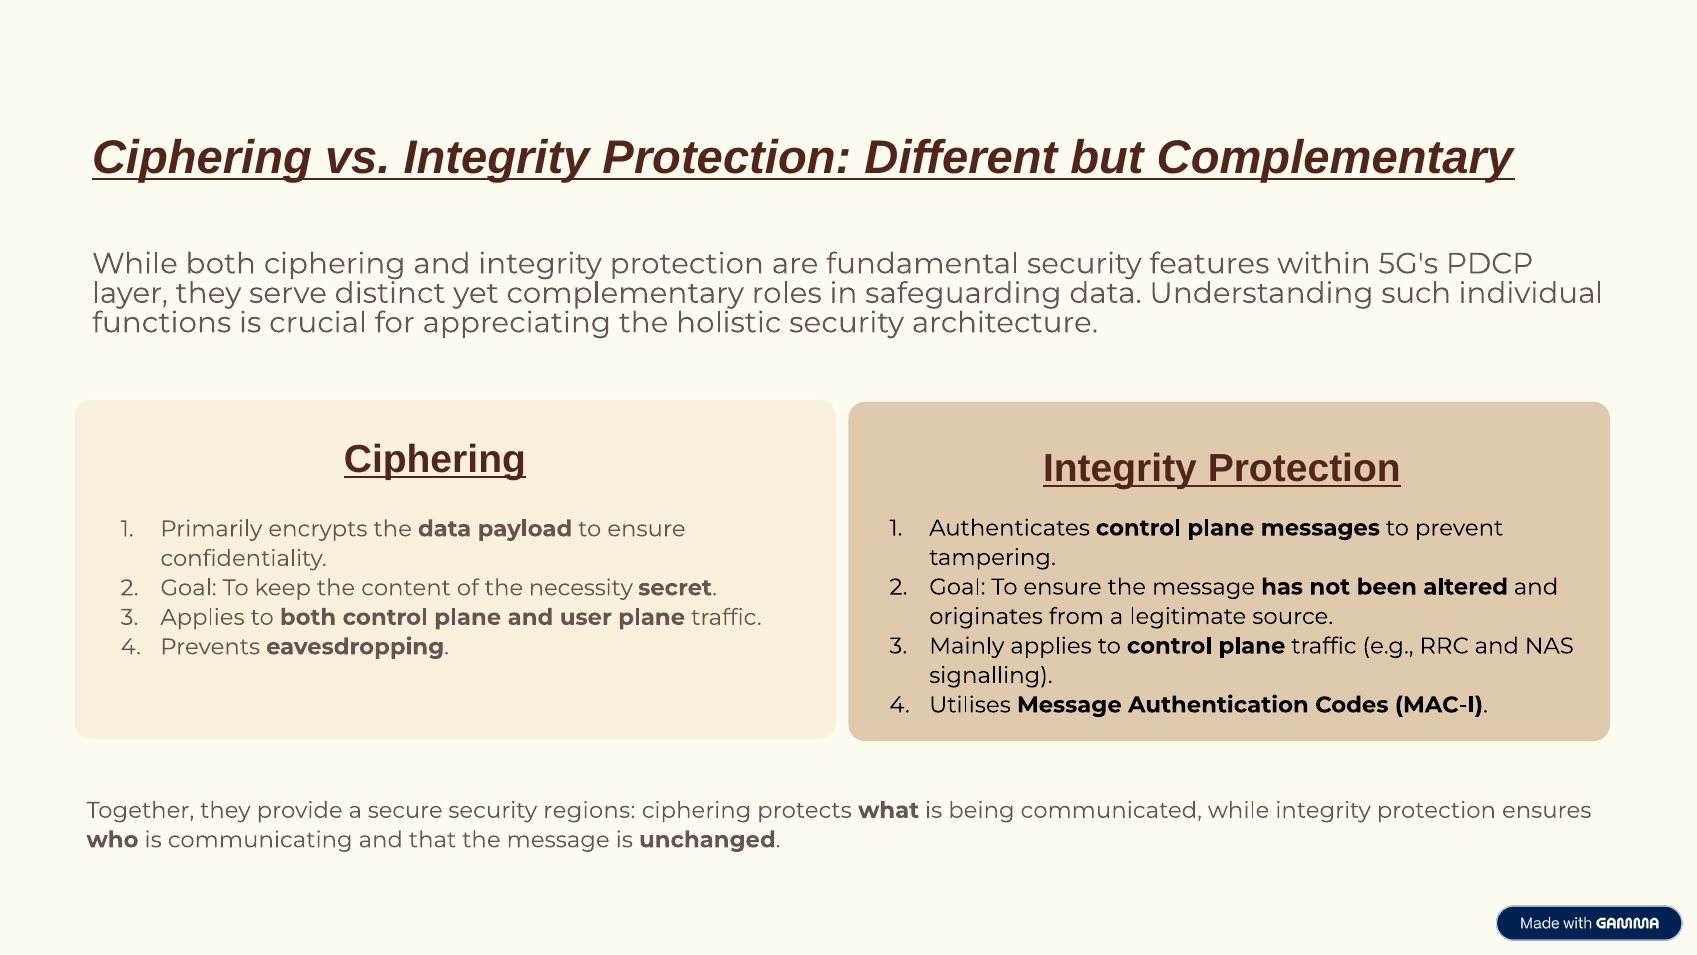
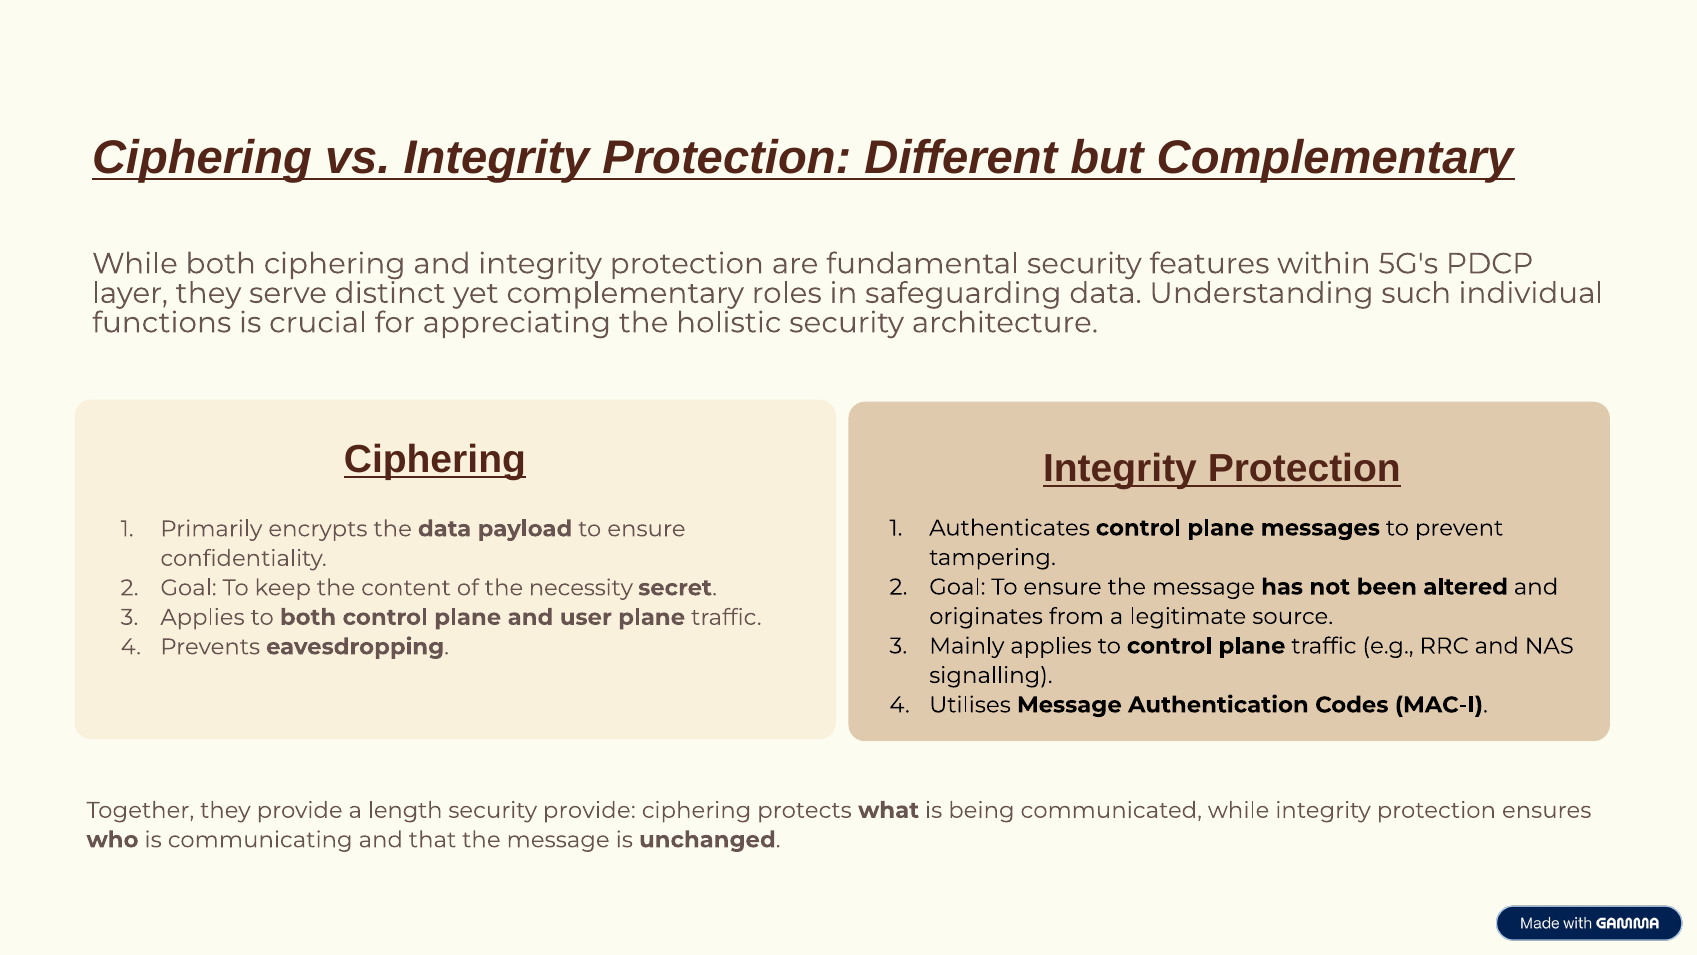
secure: secure -> length
security regions: regions -> provide
